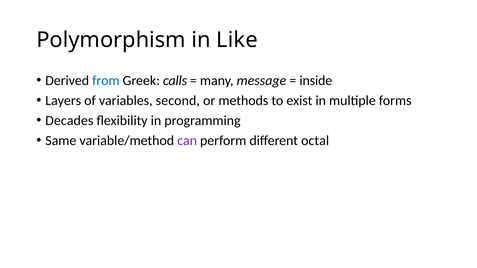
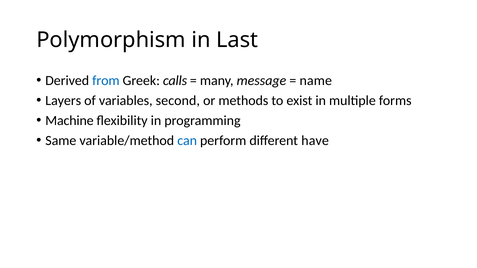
Like: Like -> Last
inside: inside -> name
Decades: Decades -> Machine
can colour: purple -> blue
octal: octal -> have
